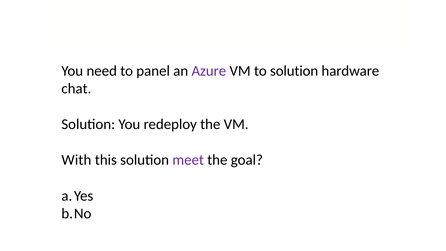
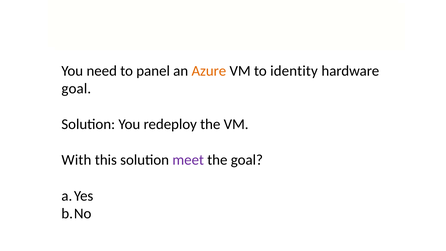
Azure colour: purple -> orange
to solution: solution -> identity
chat at (76, 89): chat -> goal
